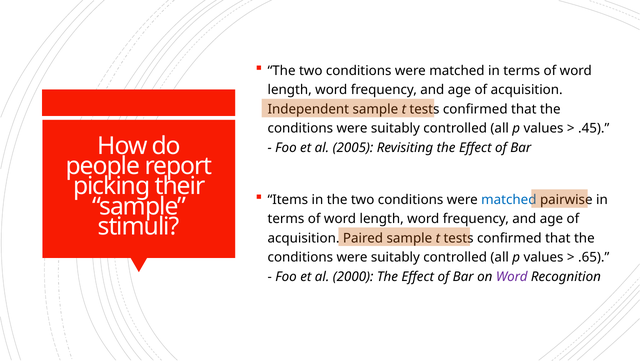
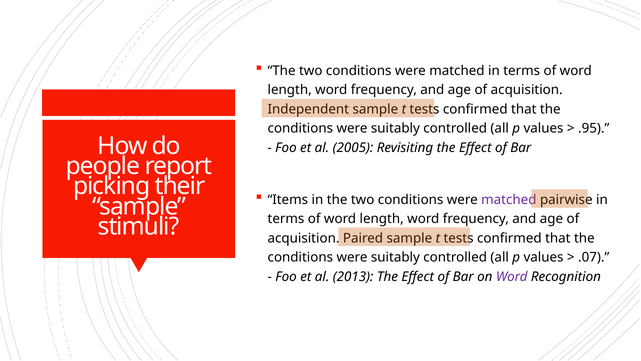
.45: .45 -> .95
matched at (509, 199) colour: blue -> purple
.65: .65 -> .07
2000: 2000 -> 2013
